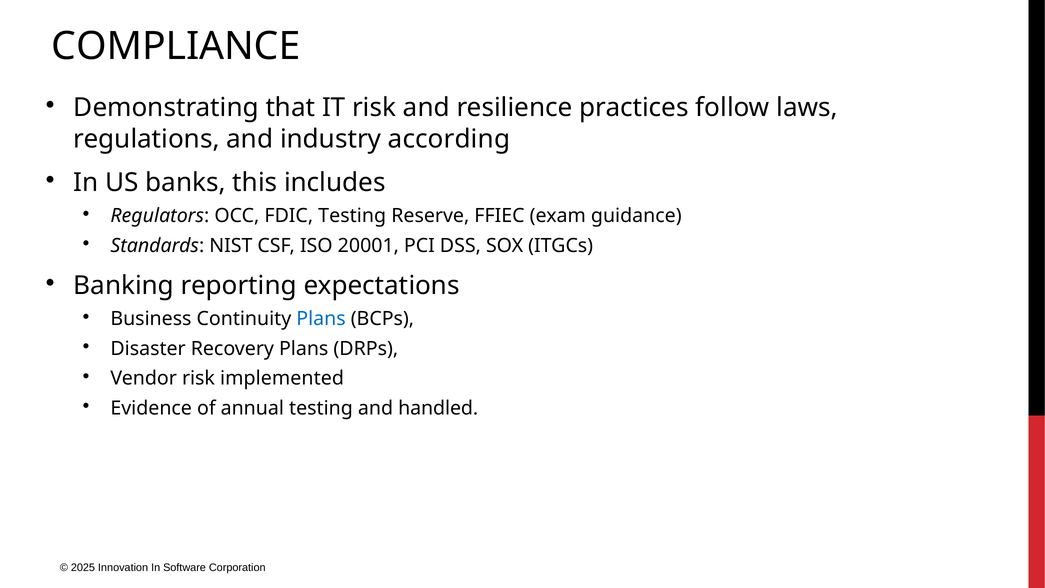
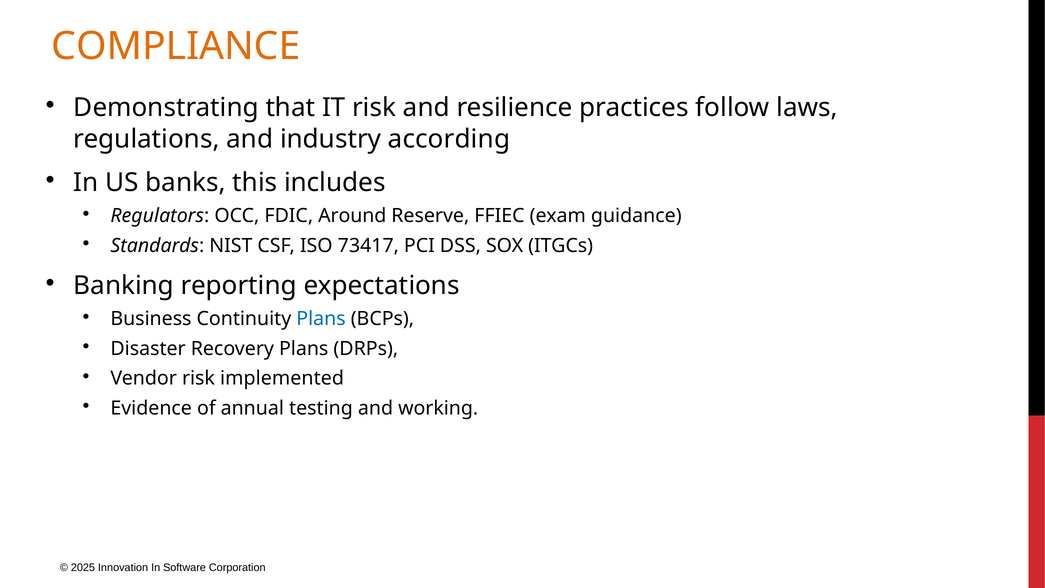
COMPLIANCE colour: black -> orange
FDIC Testing: Testing -> Around
20001: 20001 -> 73417
handled: handled -> working
